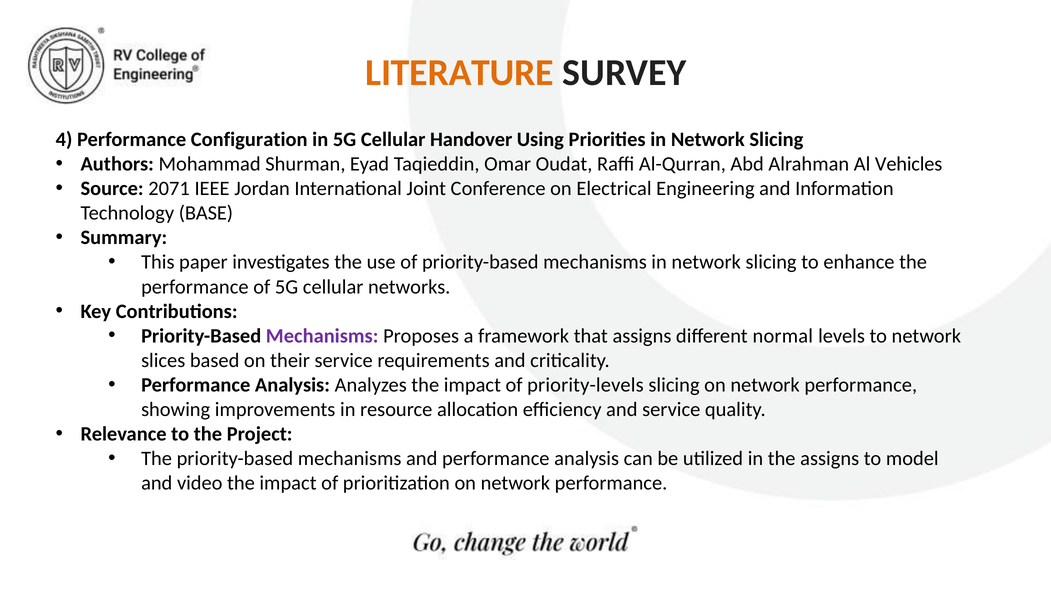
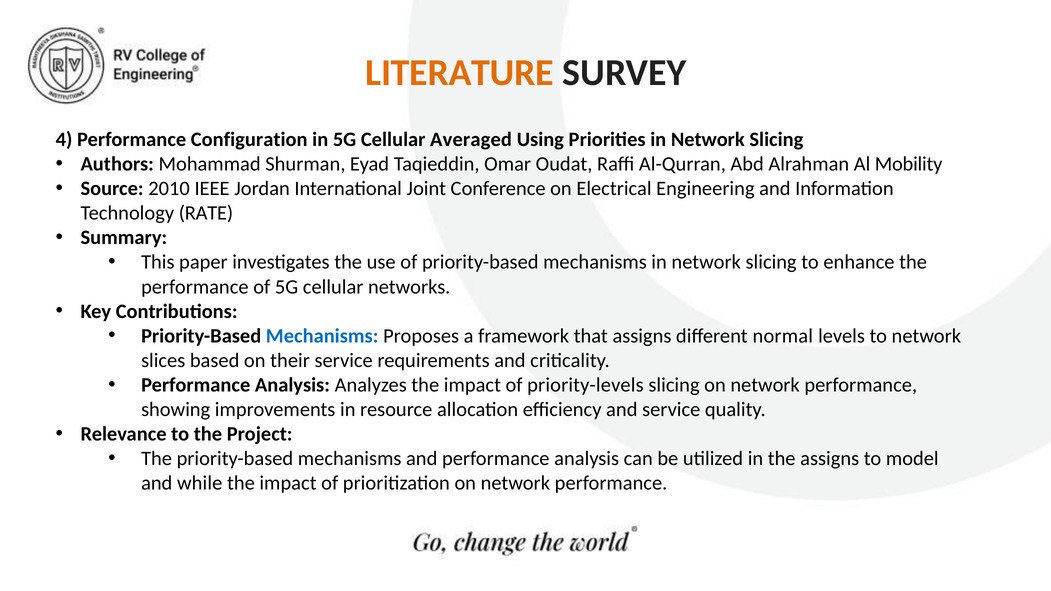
Handover: Handover -> Averaged
Vehicles: Vehicles -> Mobility
2071: 2071 -> 2010
BASE: BASE -> RATE
Mechanisms at (322, 336) colour: purple -> blue
video: video -> while
